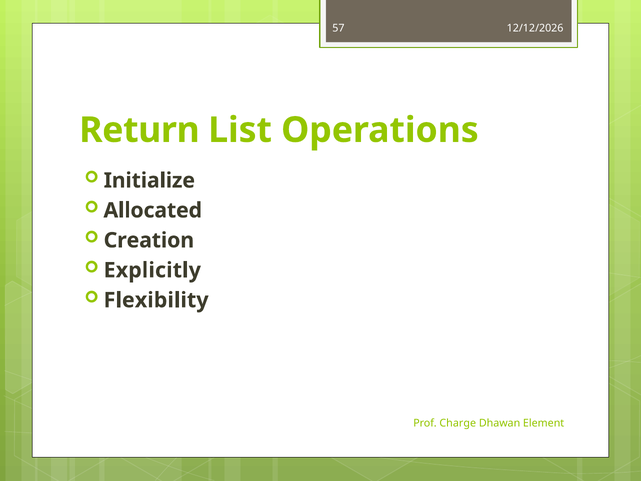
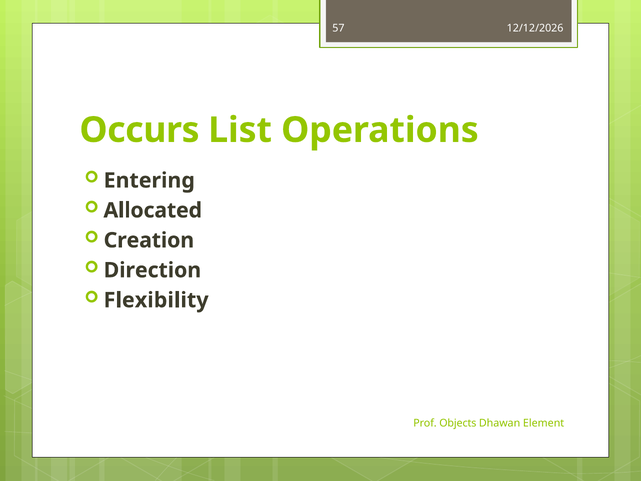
Return: Return -> Occurs
Initialize: Initialize -> Entering
Explicitly: Explicitly -> Direction
Charge: Charge -> Objects
